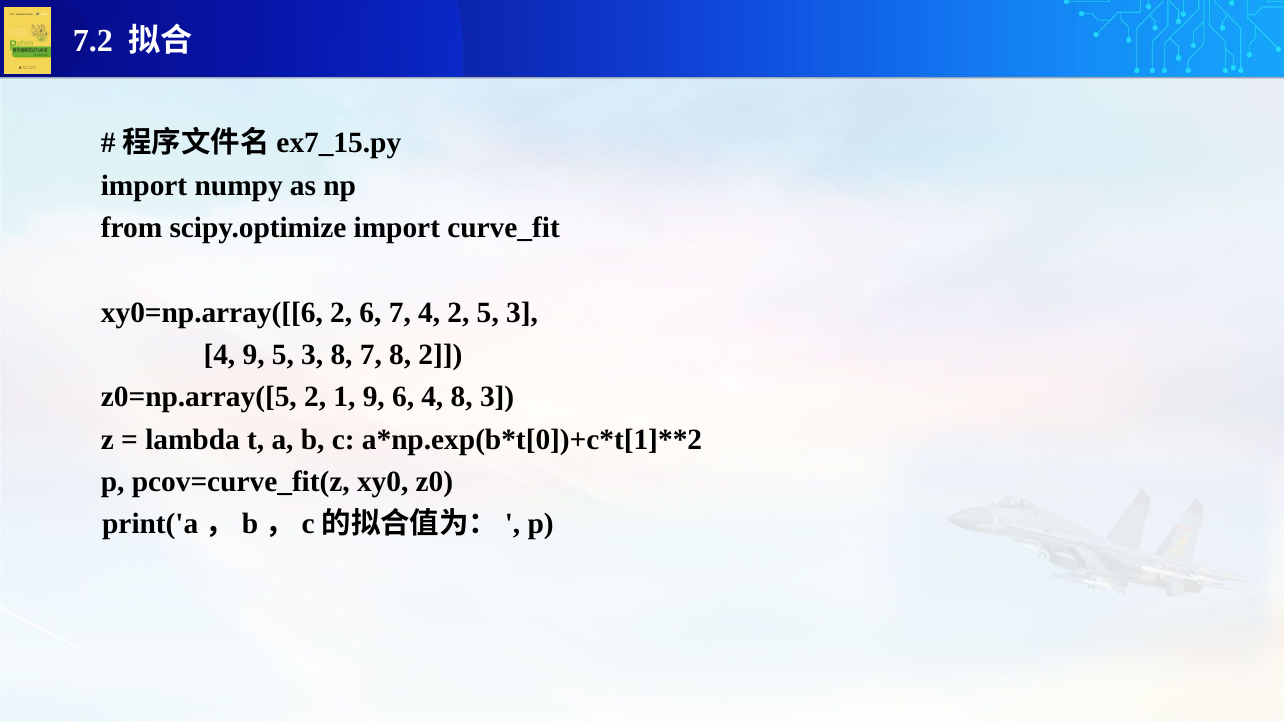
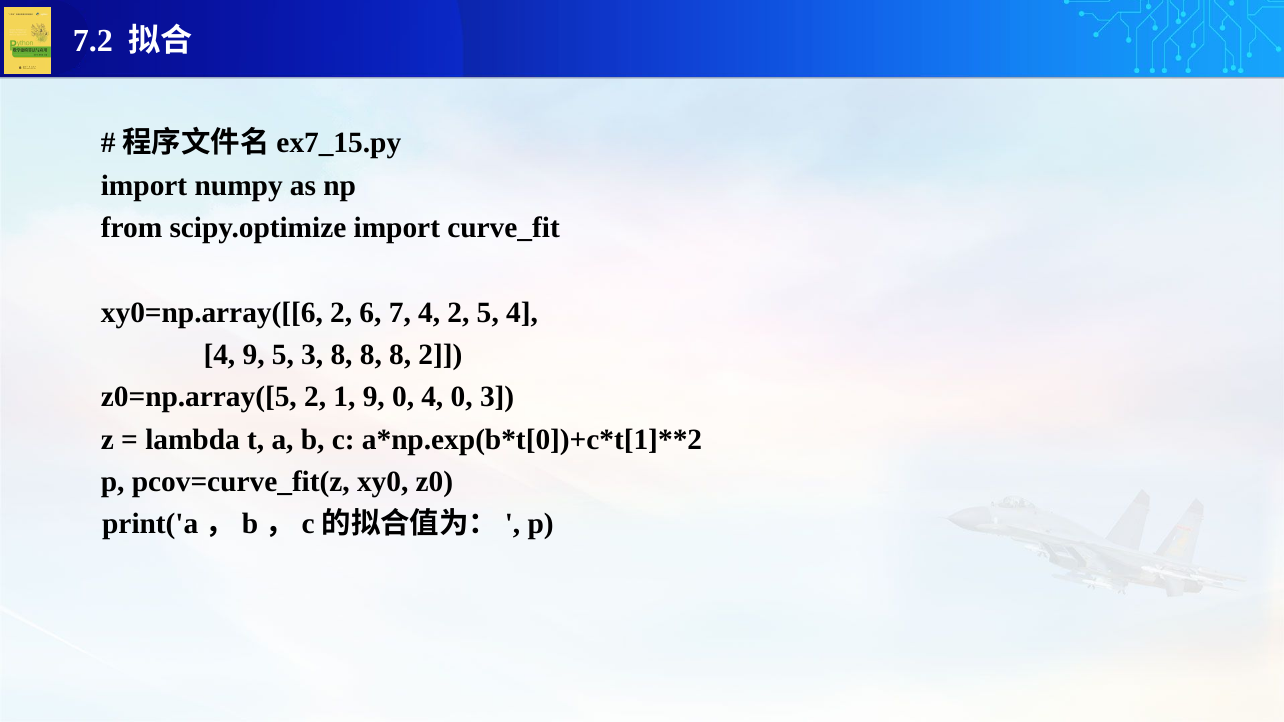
2 5 3: 3 -> 4
3 8 7: 7 -> 8
9 6: 6 -> 0
4 8: 8 -> 0
